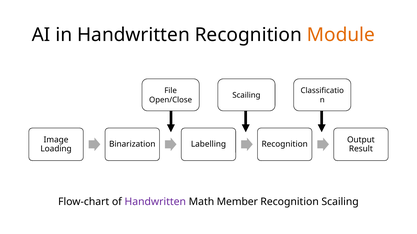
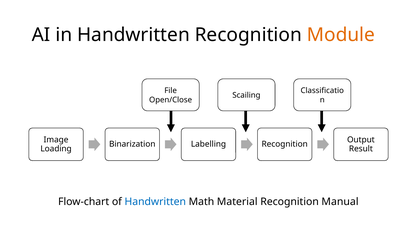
Handwritten at (155, 202) colour: purple -> blue
Member: Member -> Material
Recognition Scailing: Scailing -> Manual
